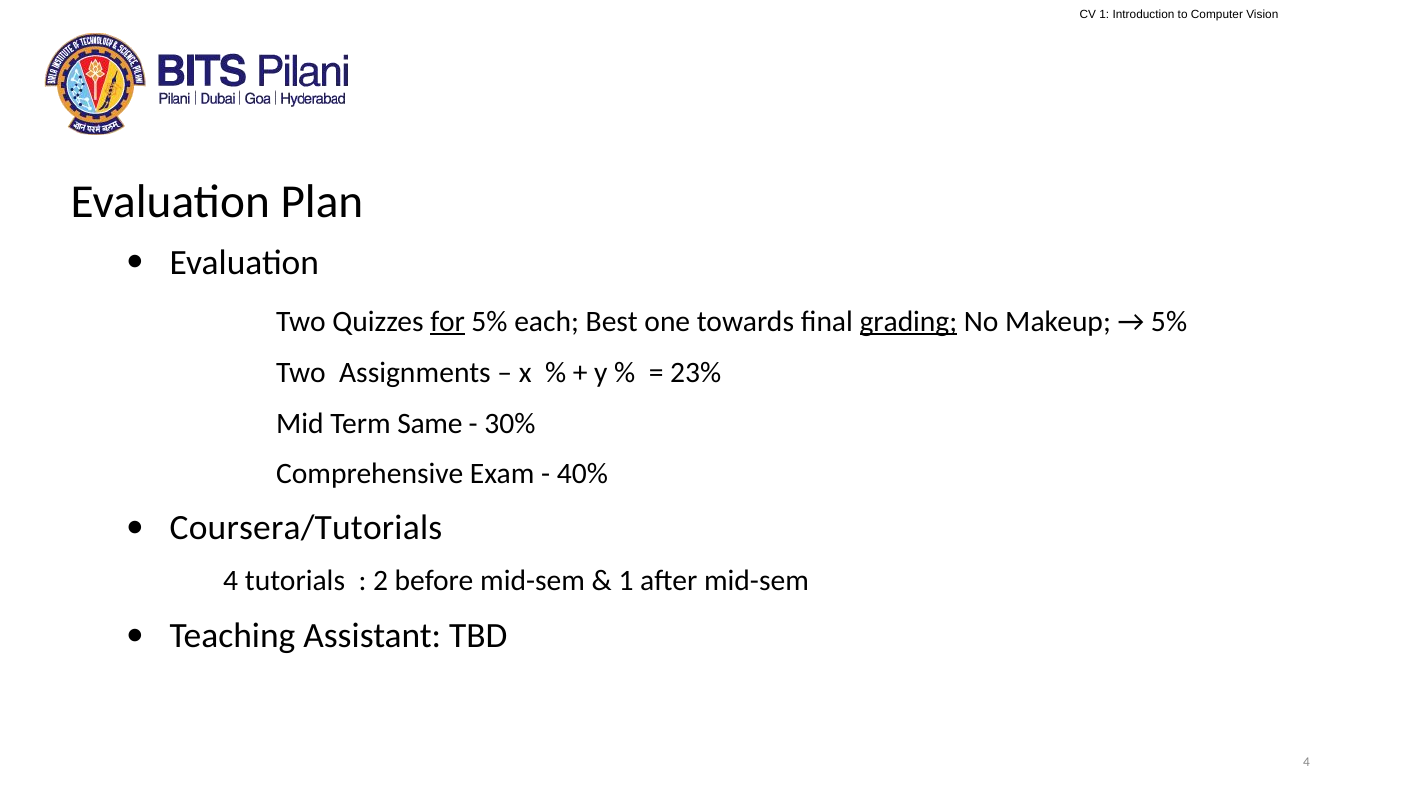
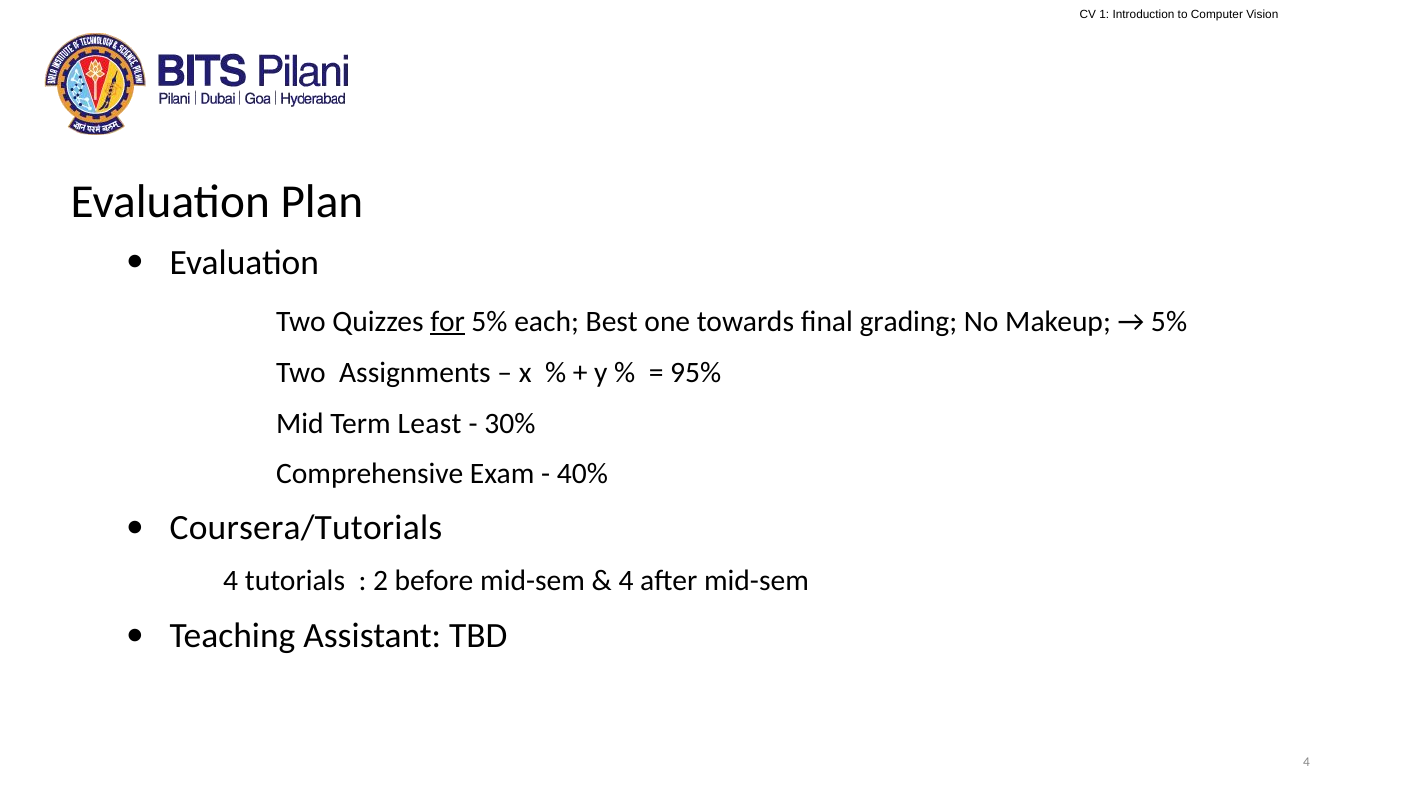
grading underline: present -> none
23%: 23% -> 95%
Same: Same -> Least
1 at (626, 581): 1 -> 4
